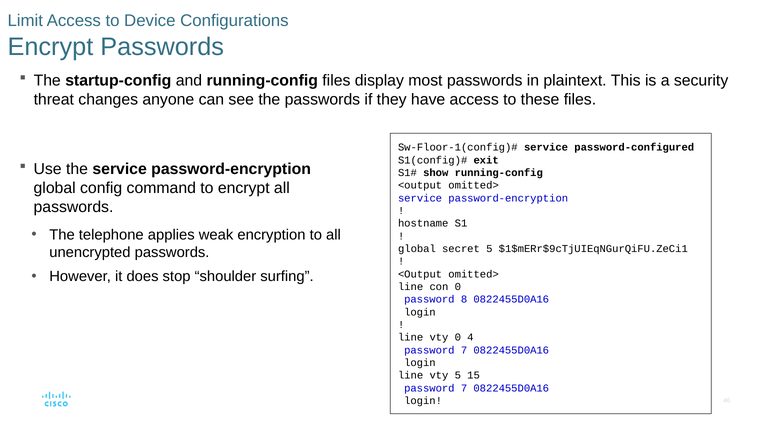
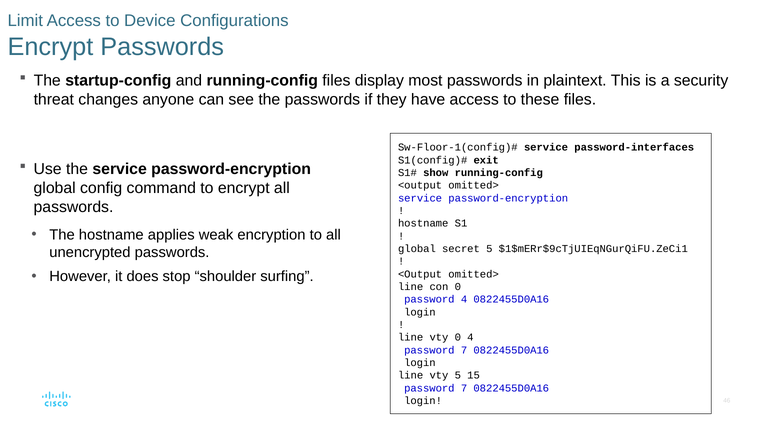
password-configured: password-configured -> password-interfaces
The telephone: telephone -> hostname
password 8: 8 -> 4
